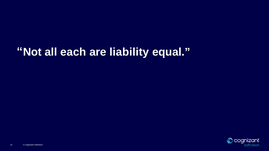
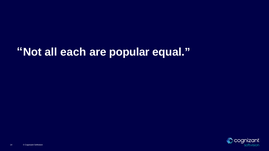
liability: liability -> popular
